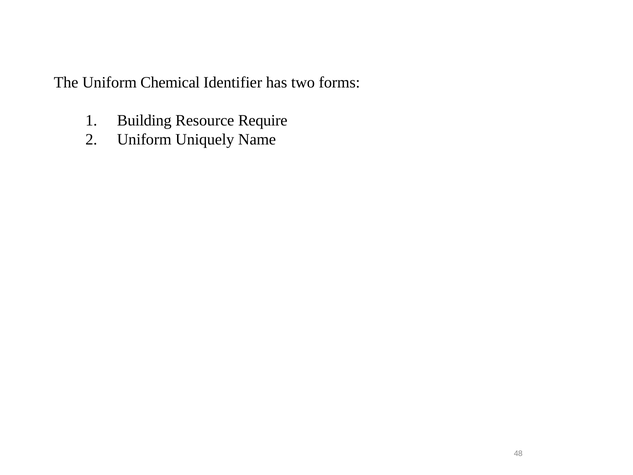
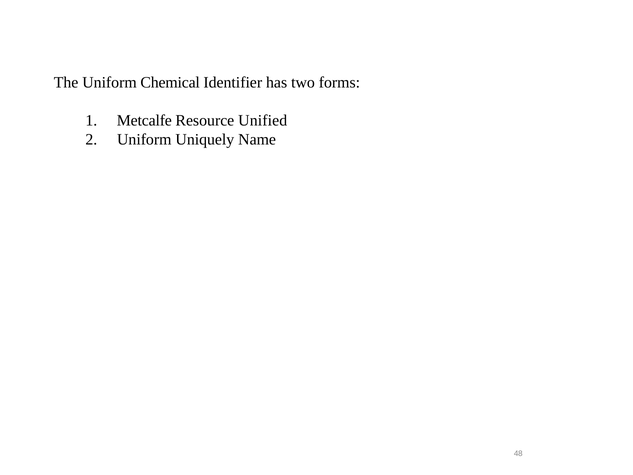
Building: Building -> Metcalfe
Require: Require -> Unified
